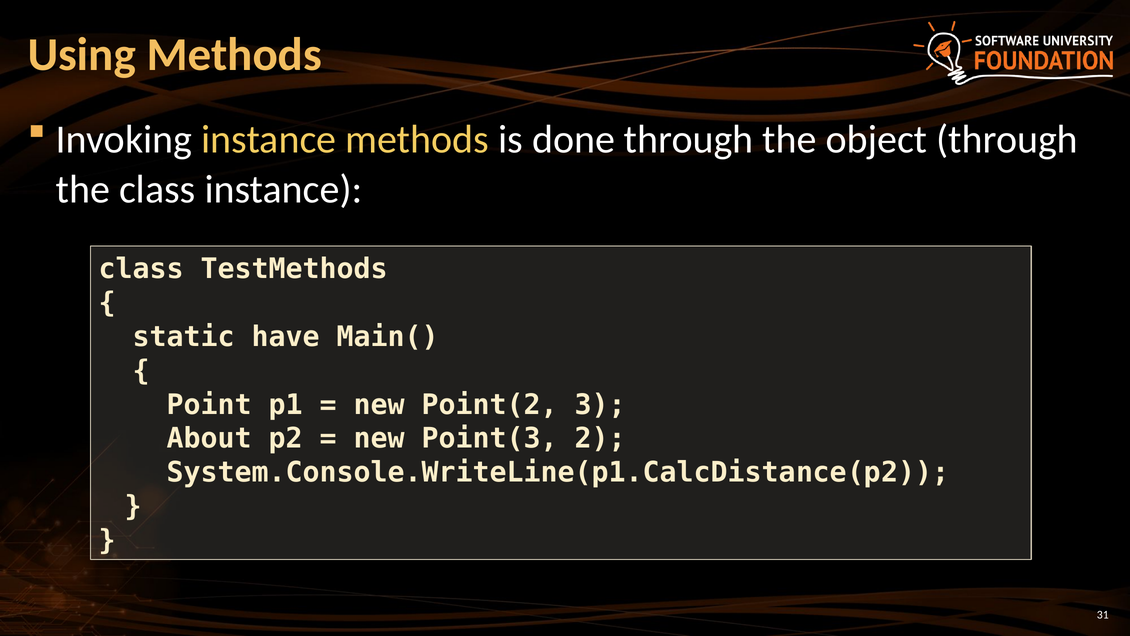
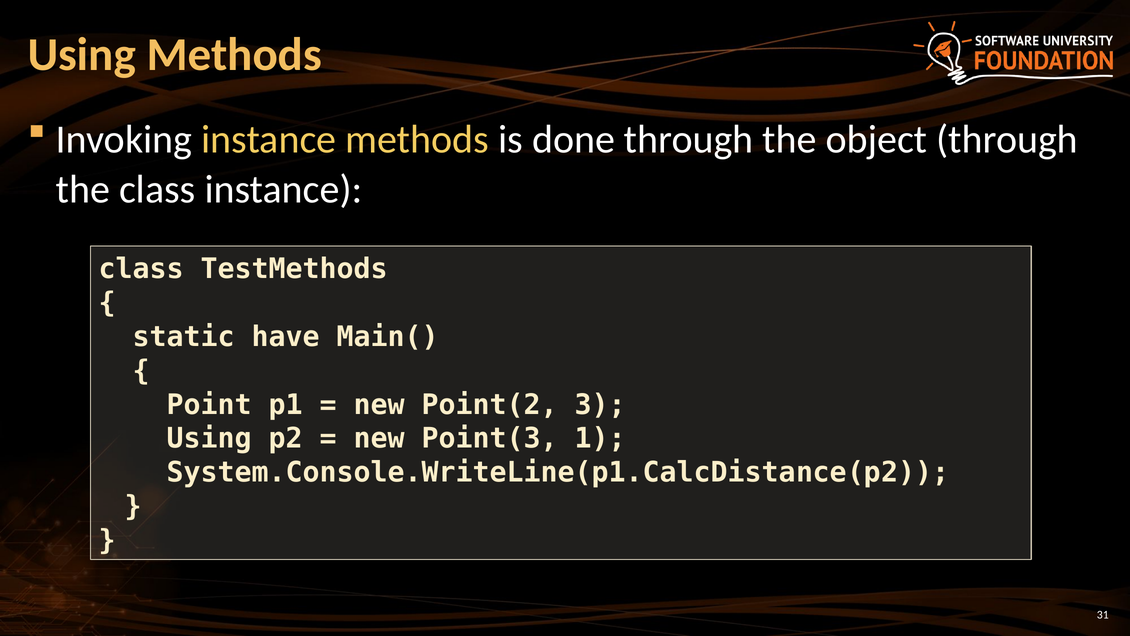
About at (209, 438): About -> Using
2: 2 -> 1
